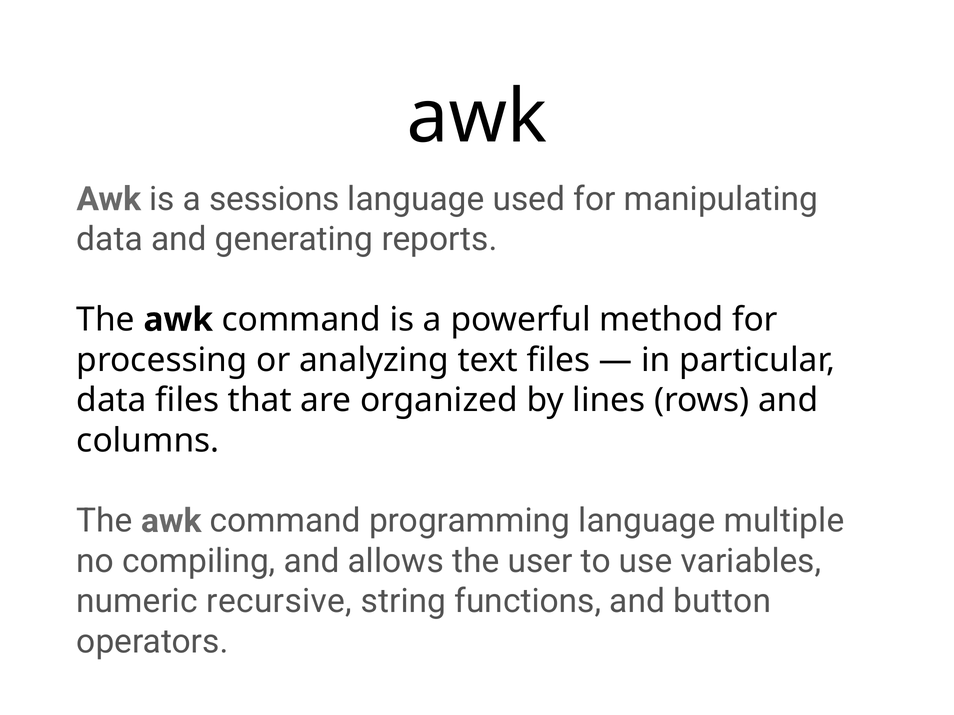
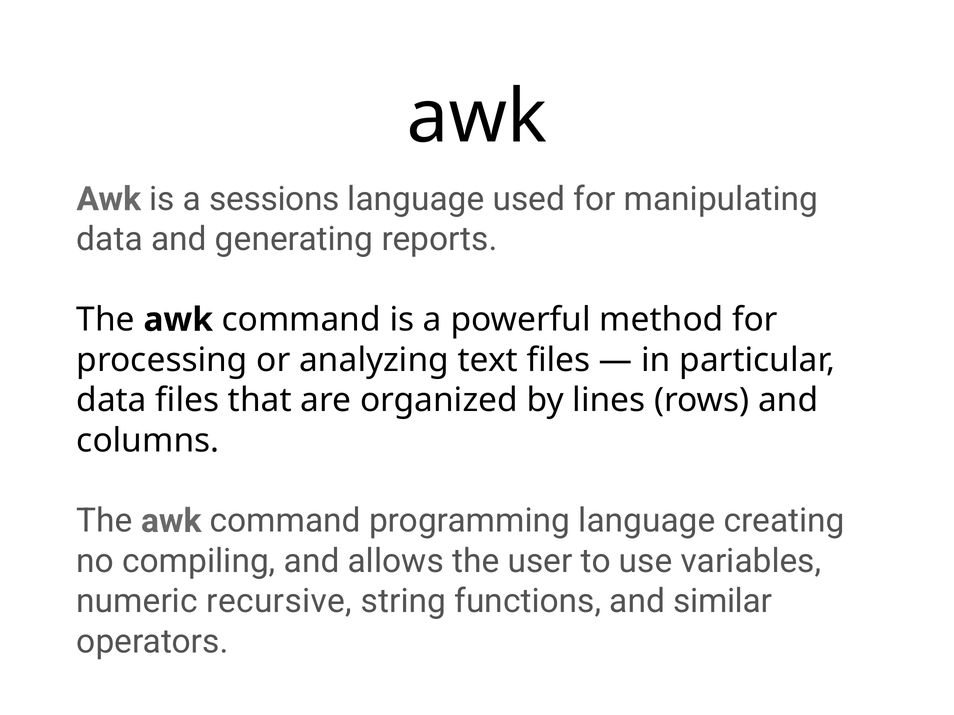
multiple: multiple -> creating
button: button -> similar
